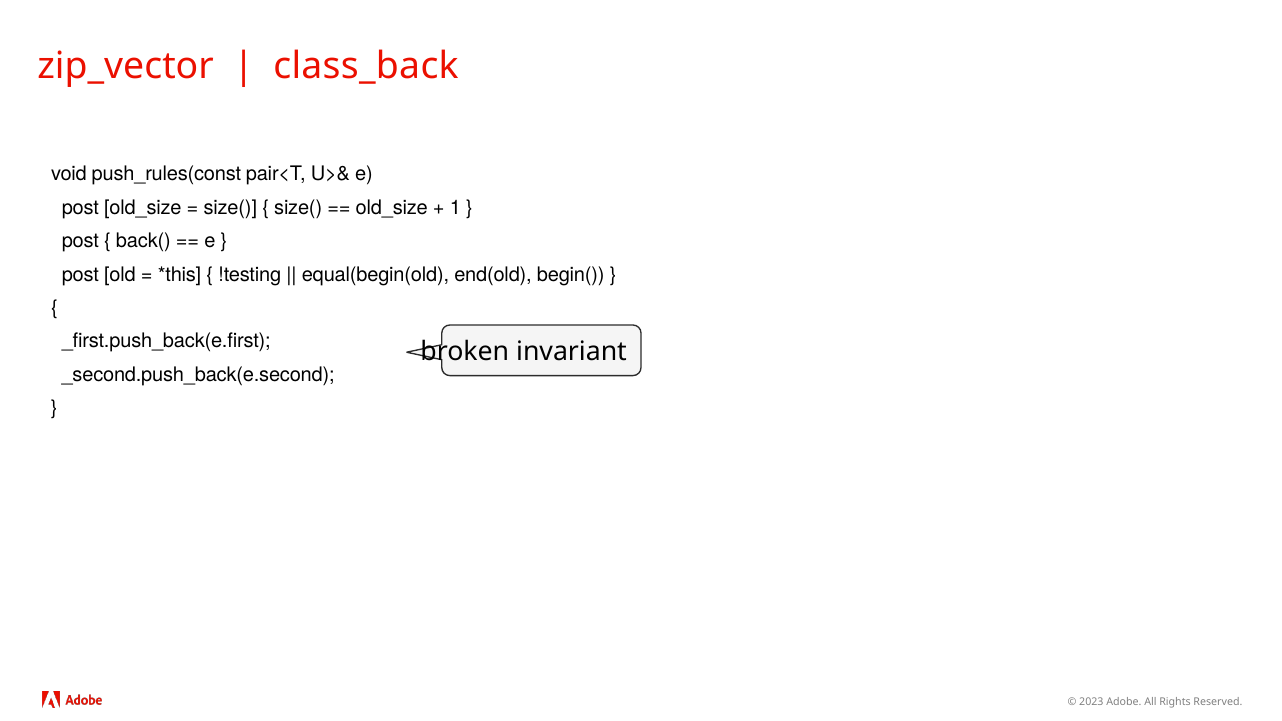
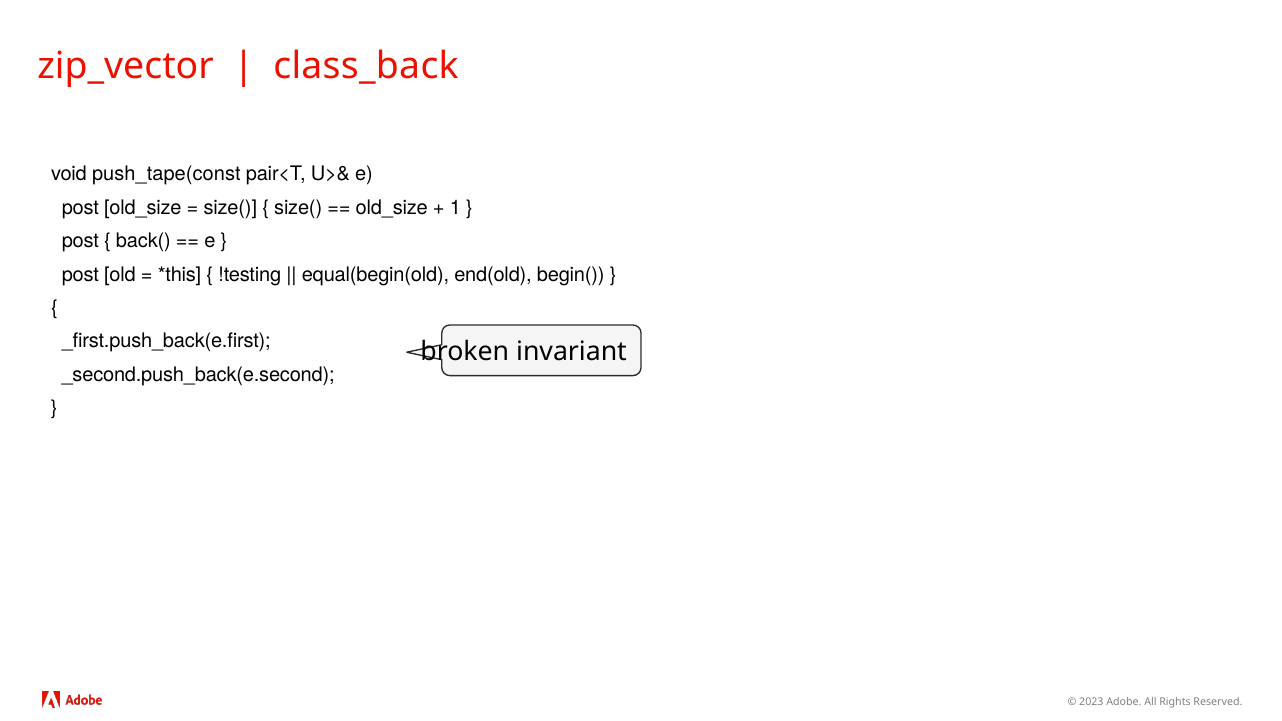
push_rules(const: push_rules(const -> push_tape(const
